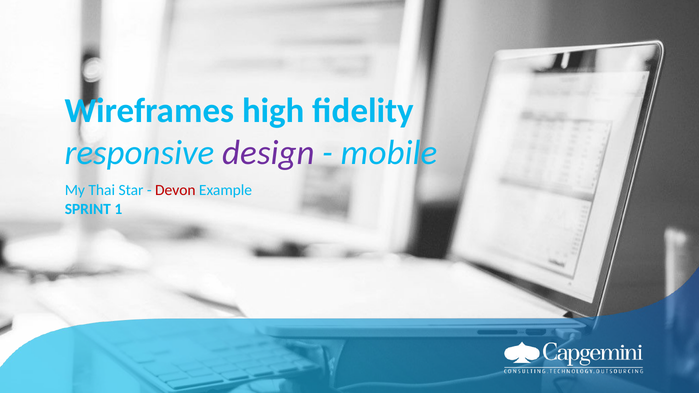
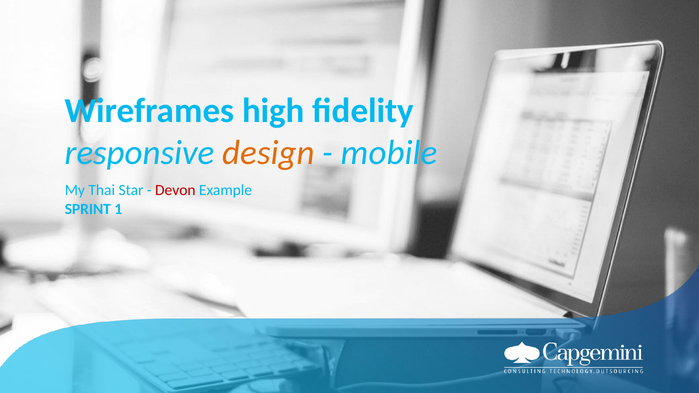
design colour: purple -> orange
